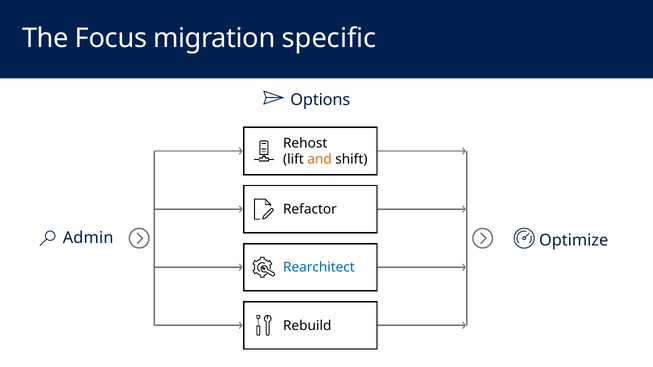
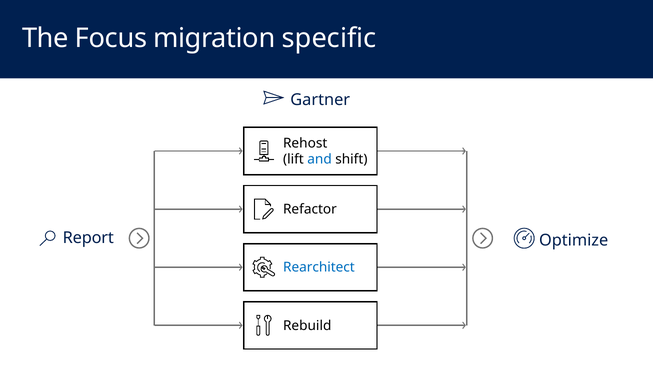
Options: Options -> Gartner
and colour: orange -> blue
Admin: Admin -> Report
